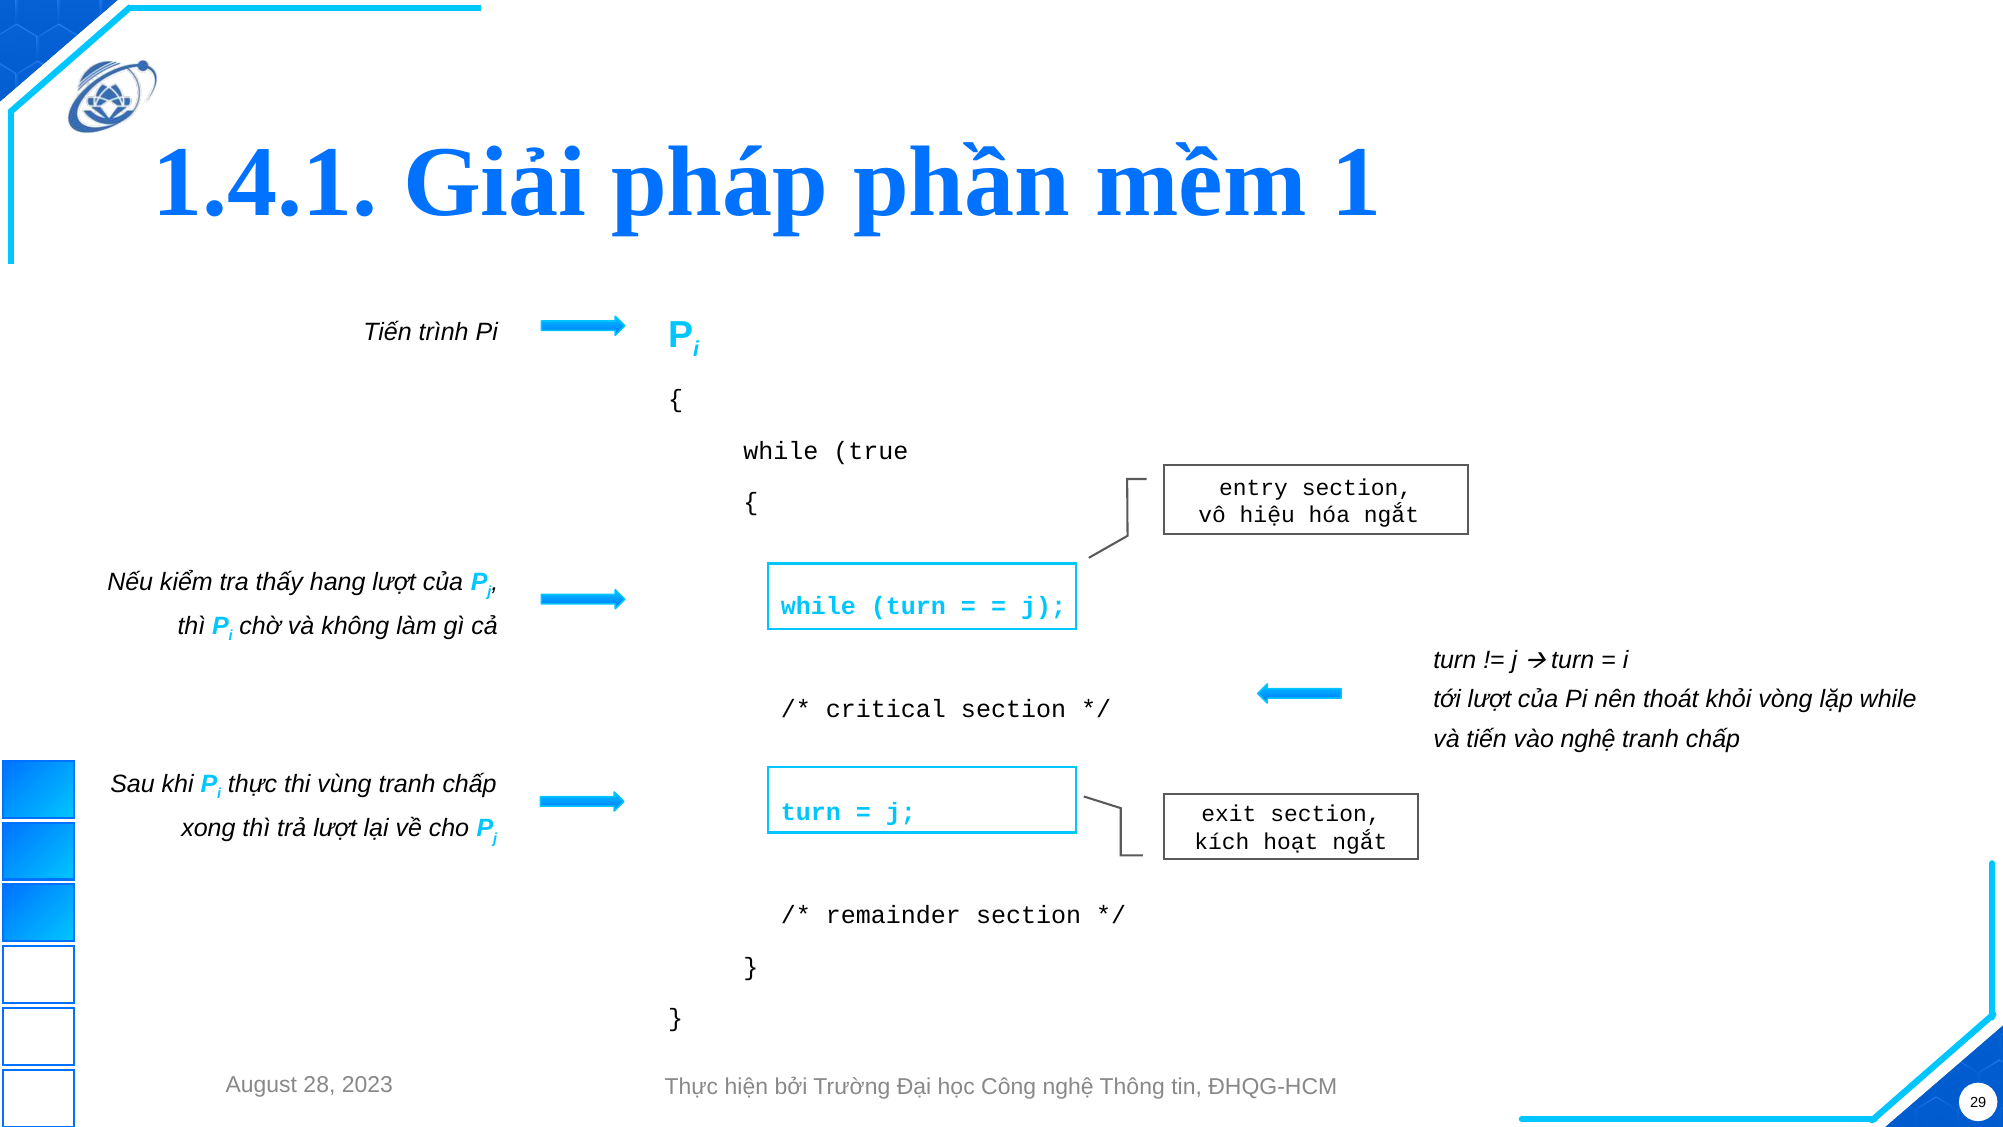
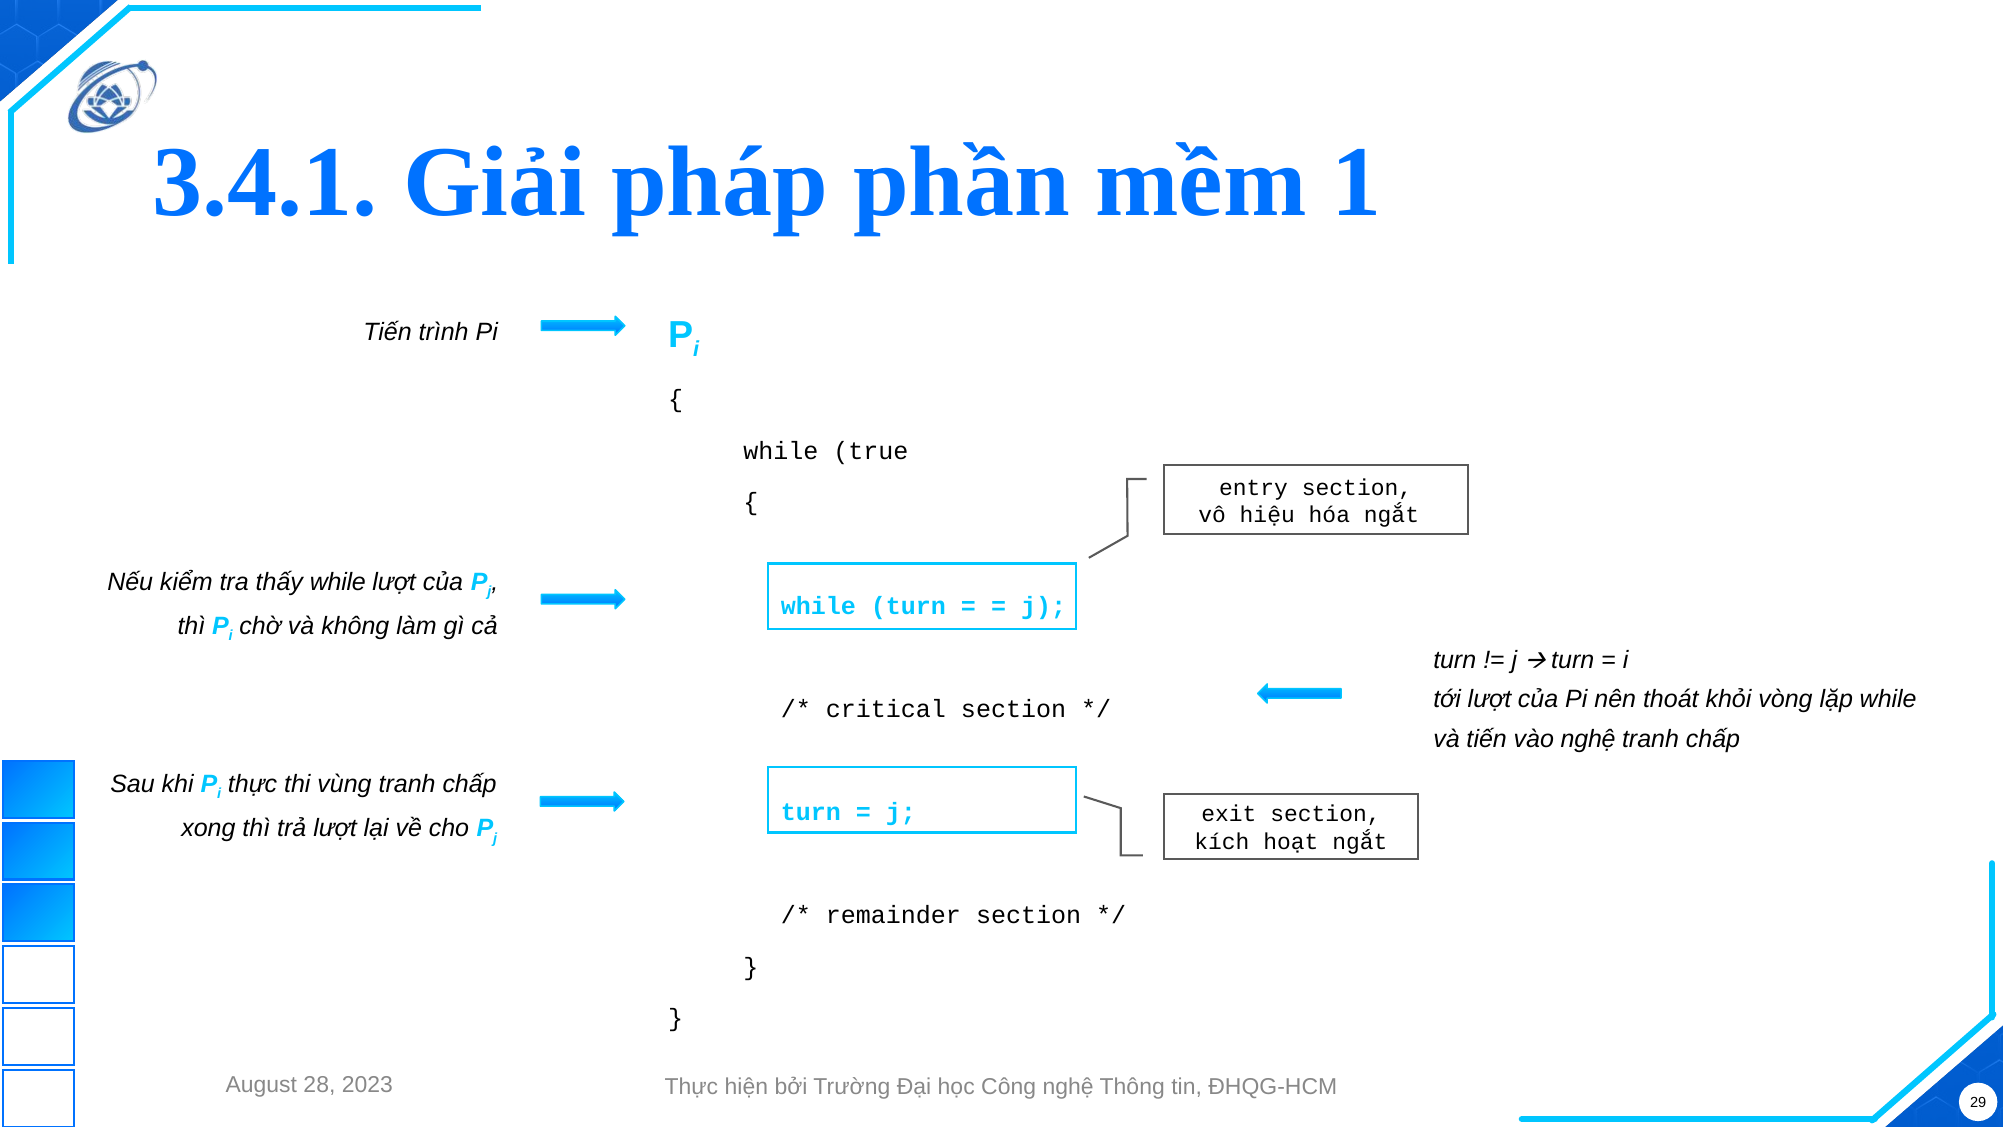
1.4.1: 1.4.1 -> 3.4.1
thấy hang: hang -> while
